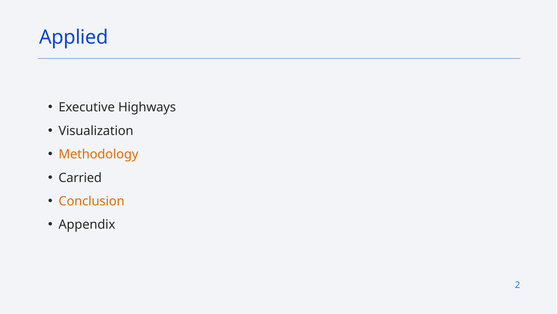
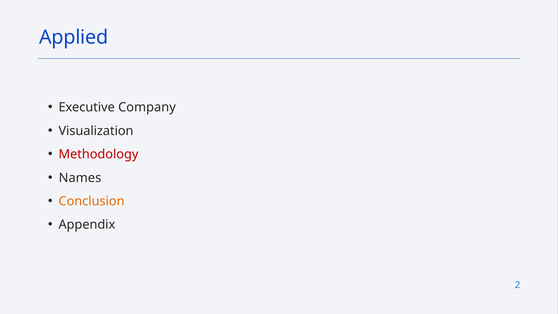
Highways: Highways -> Company
Methodology colour: orange -> red
Carried: Carried -> Names
